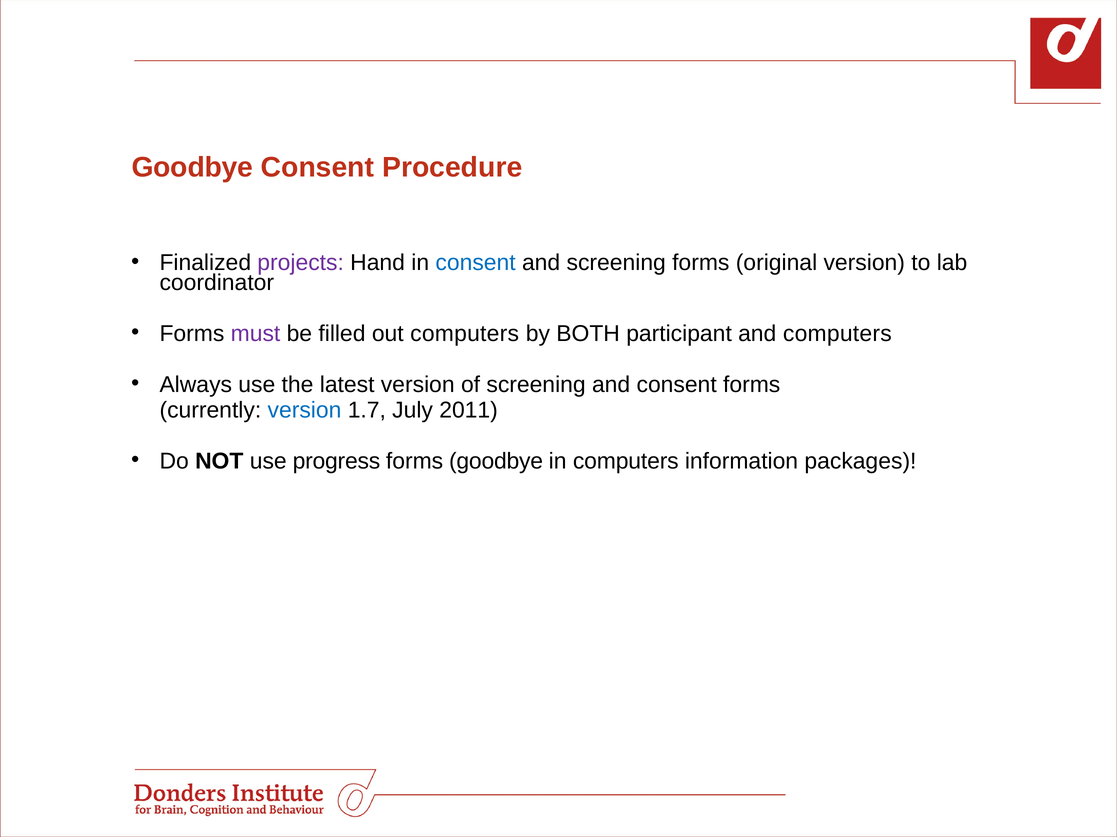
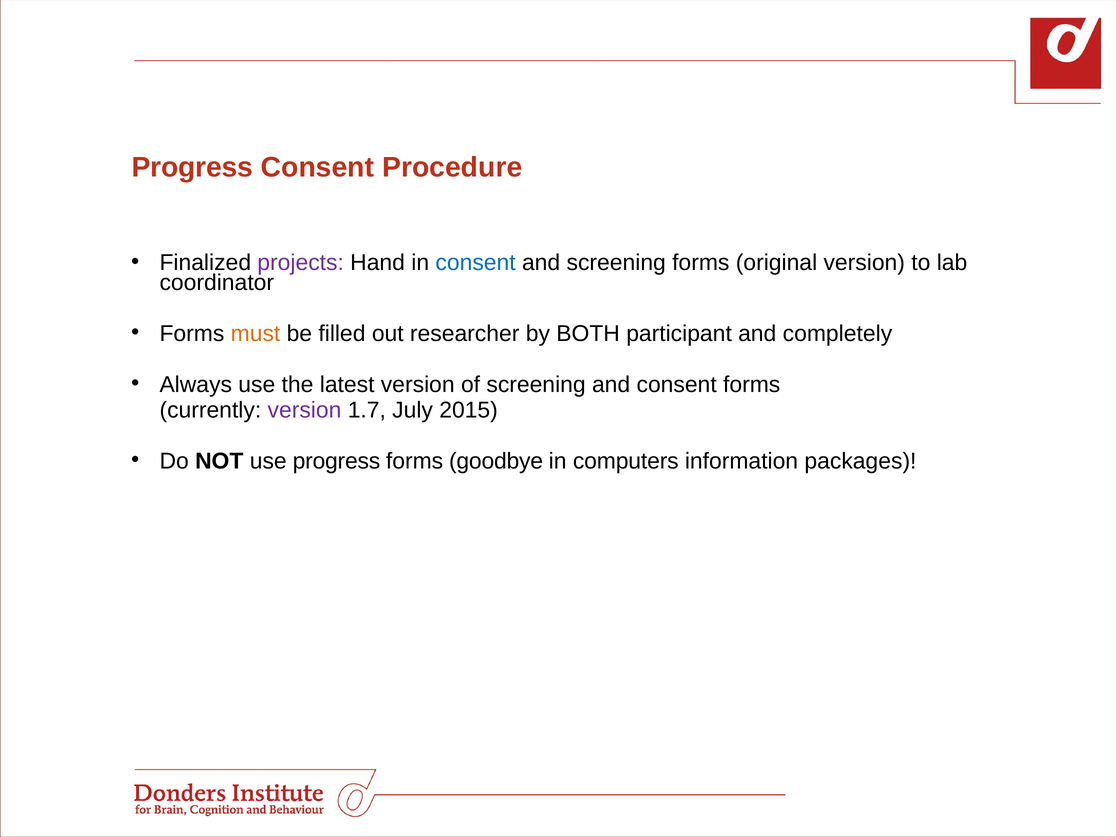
Goodbye at (192, 168): Goodbye -> Progress
must colour: purple -> orange
out computers: computers -> researcher
and computers: computers -> completely
version at (305, 410) colour: blue -> purple
2011: 2011 -> 2015
